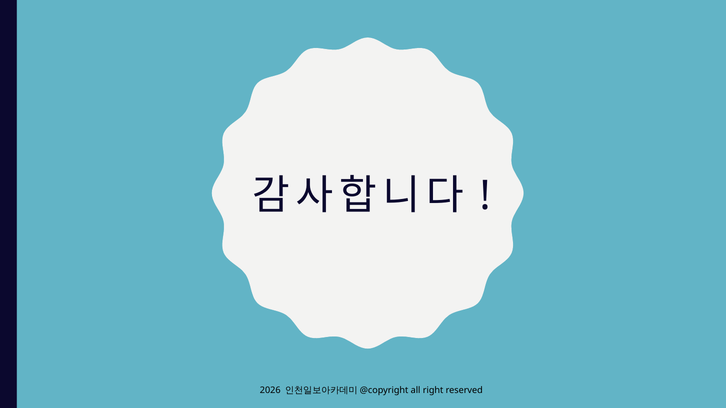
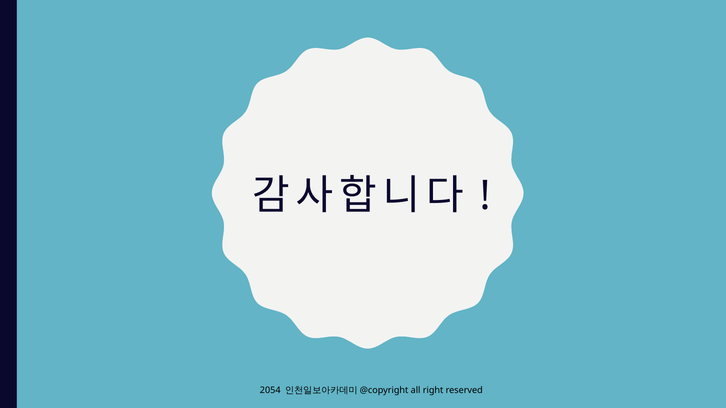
2026: 2026 -> 2054
